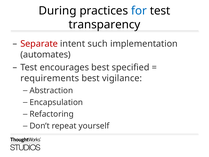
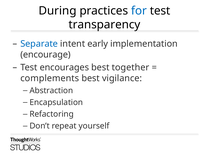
Separate colour: red -> blue
such: such -> early
automates: automates -> encourage
specified: specified -> together
requirements: requirements -> complements
